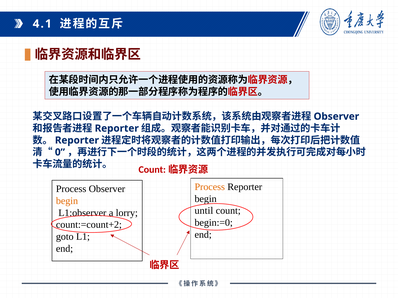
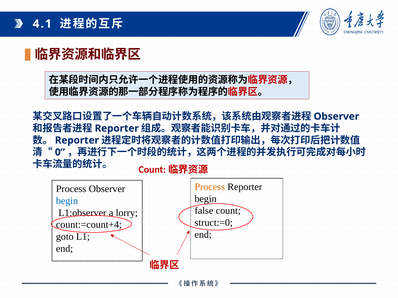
begin at (67, 201) colour: orange -> blue
until: until -> false
begin:=0: begin:=0 -> struct:=0
count:=count+2: count:=count+2 -> count:=count+4
